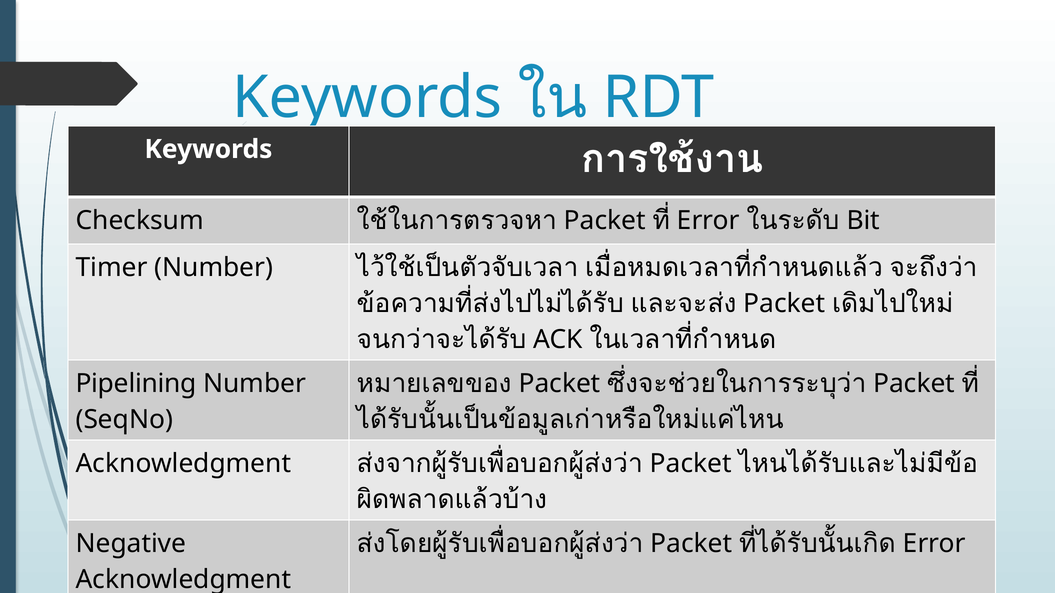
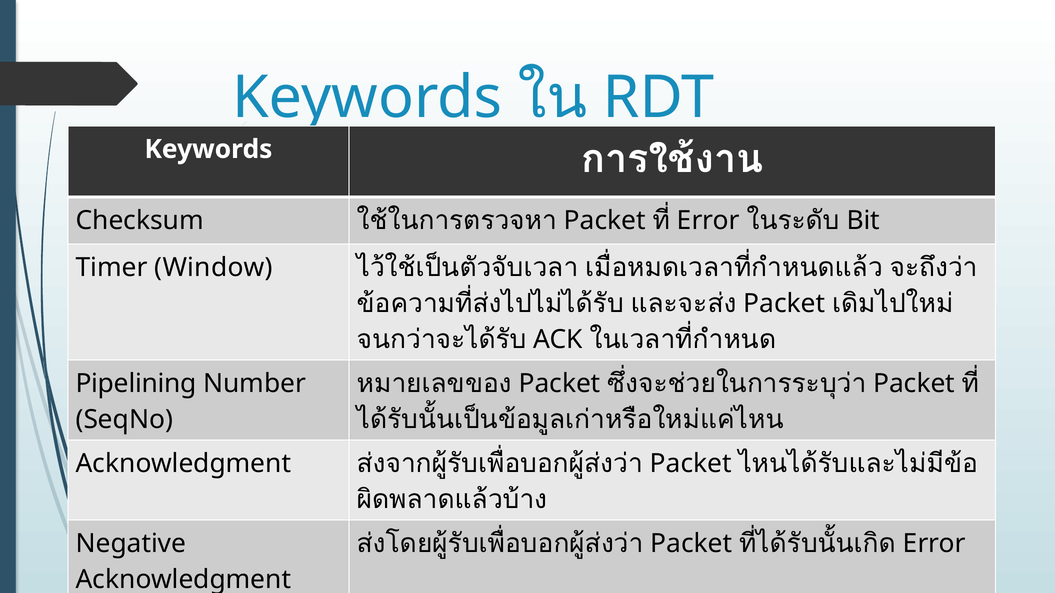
Timer Number: Number -> Window
